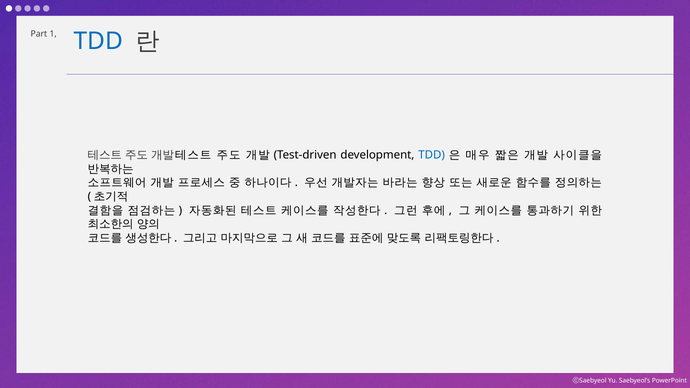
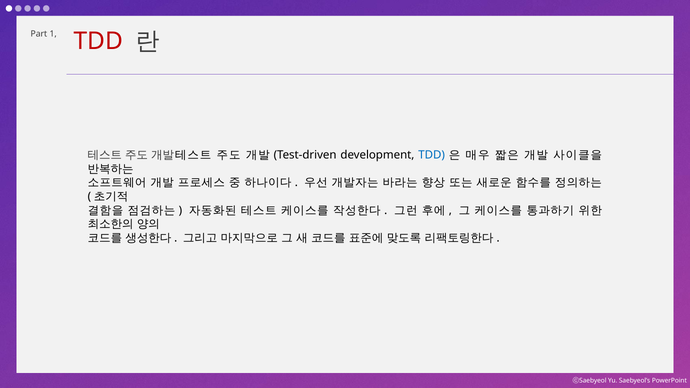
TDD at (98, 41) colour: blue -> red
